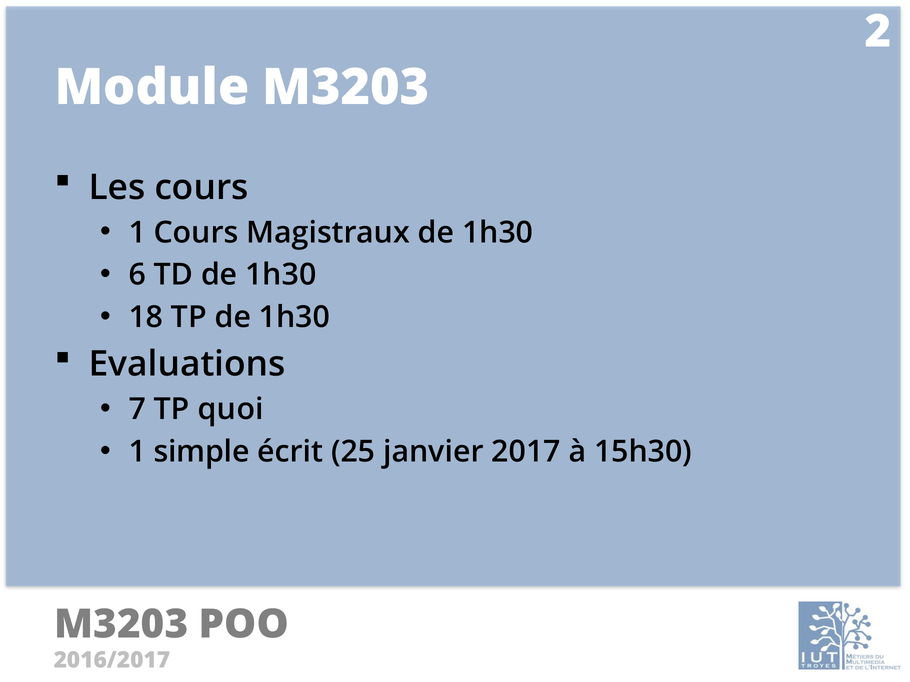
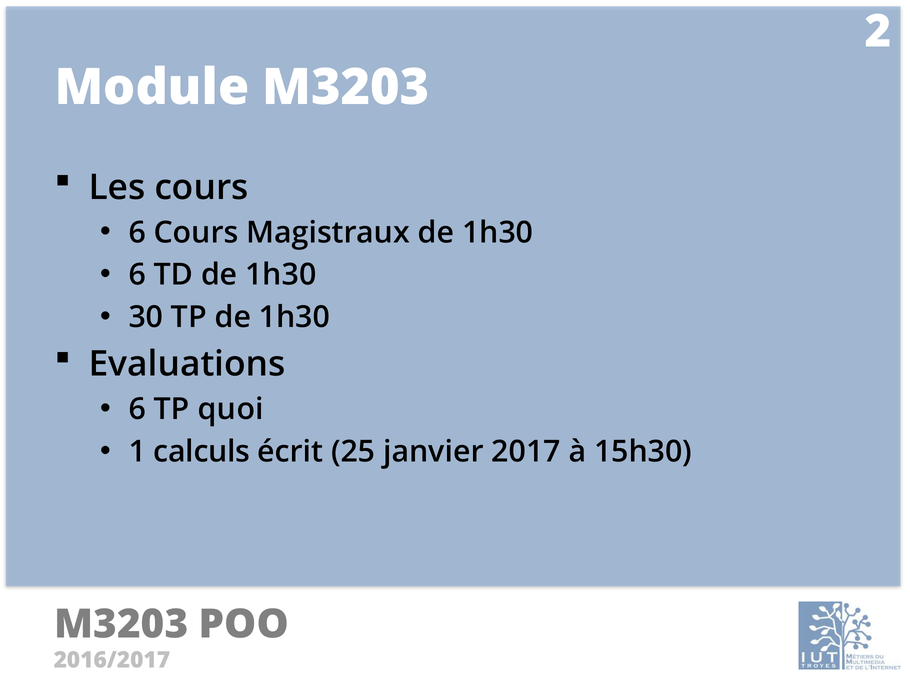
1 at (137, 233): 1 -> 6
18: 18 -> 30
7 at (137, 410): 7 -> 6
simple: simple -> calculs
